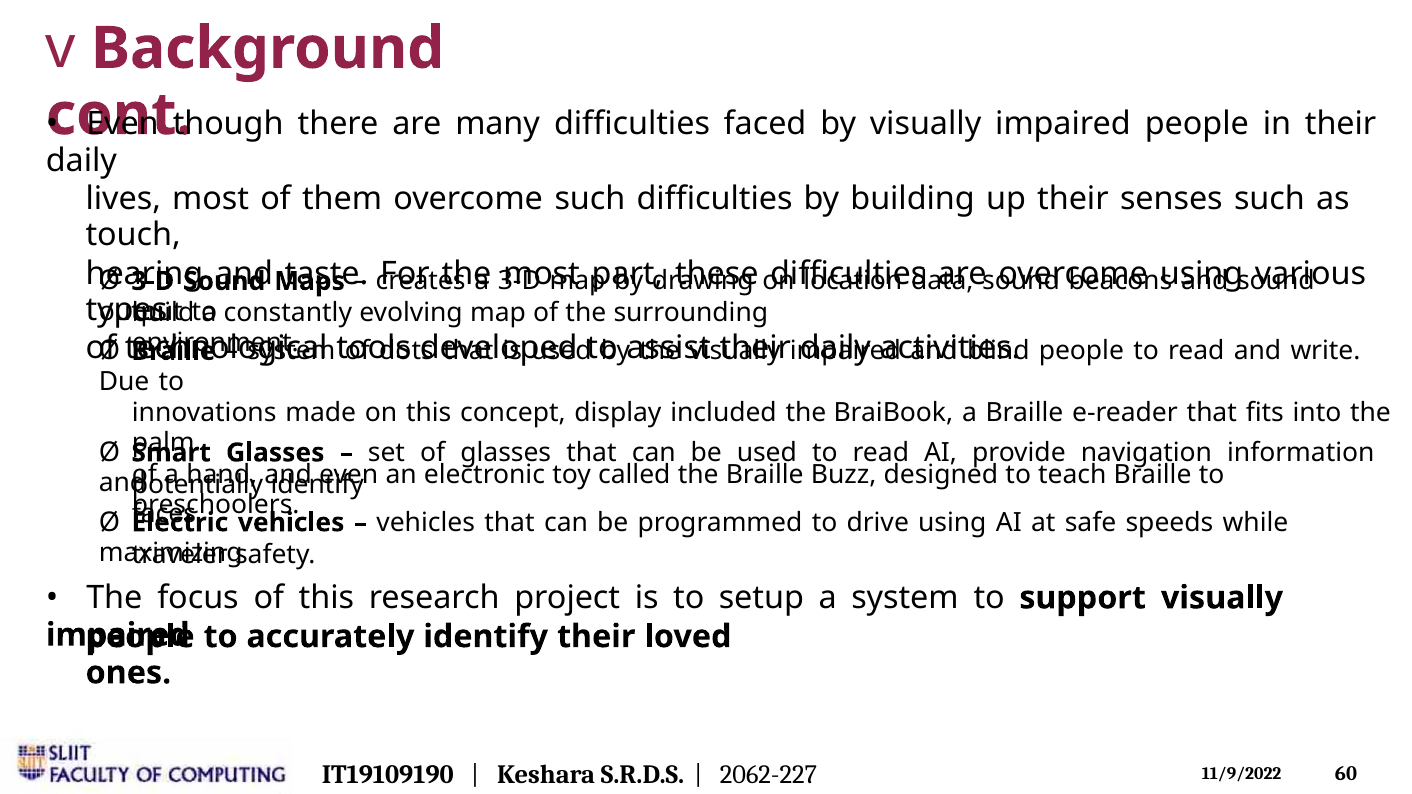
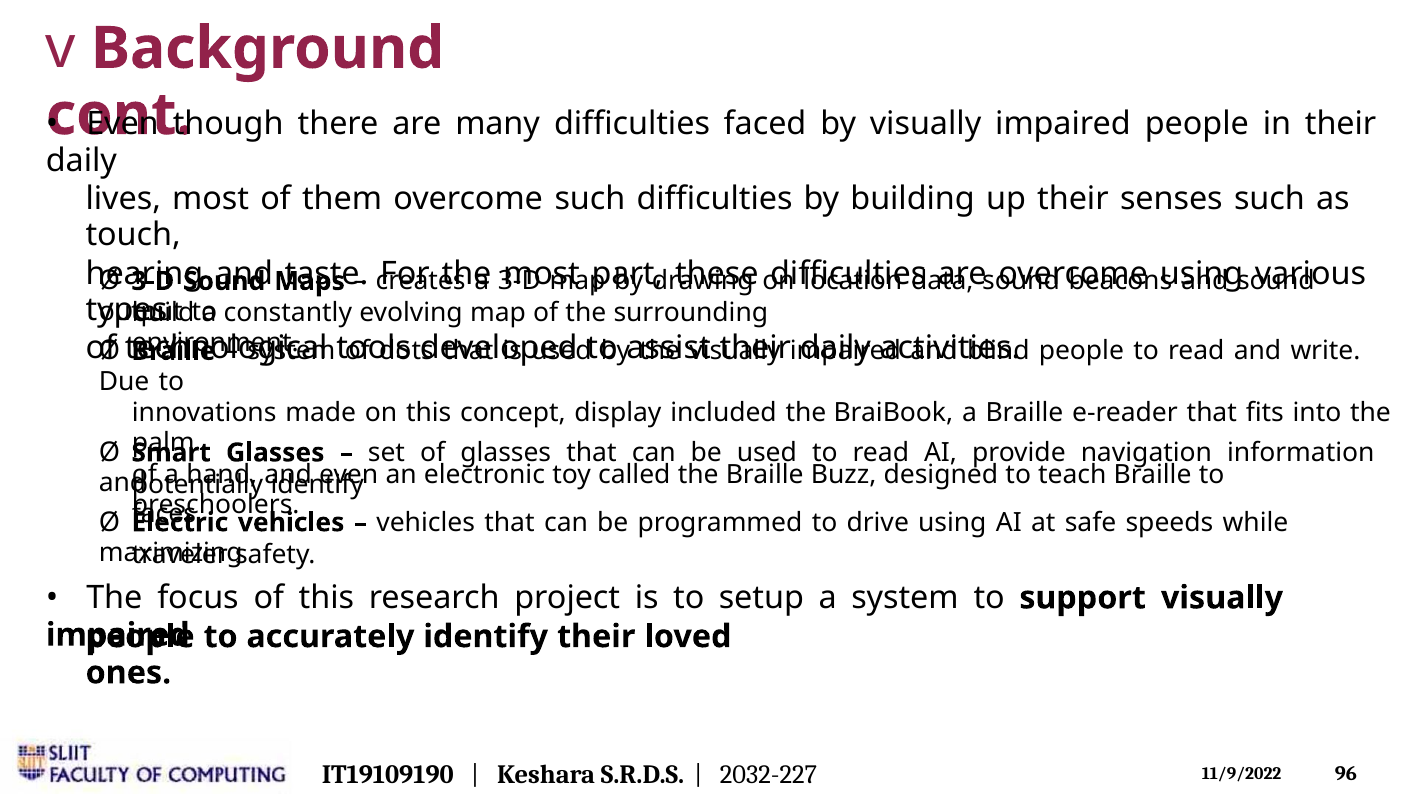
2062-227: 2062-227 -> 2032-227
60: 60 -> 96
